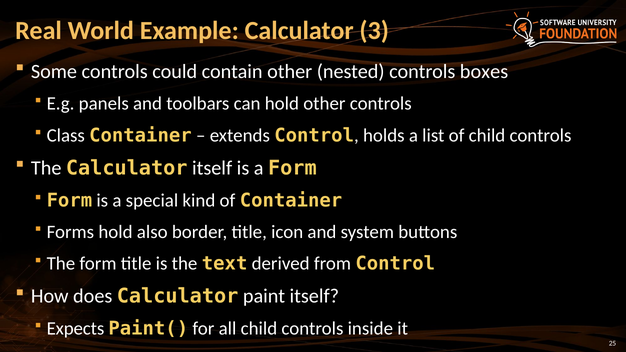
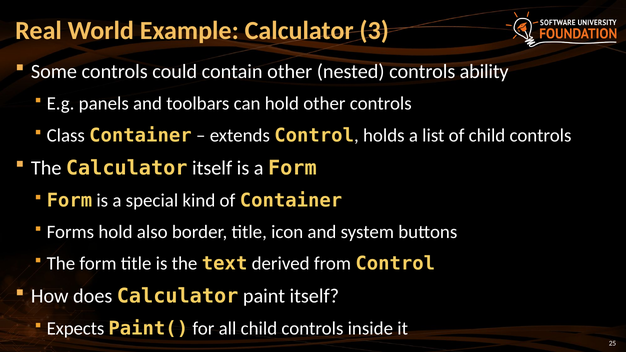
boxes: boxes -> ability
